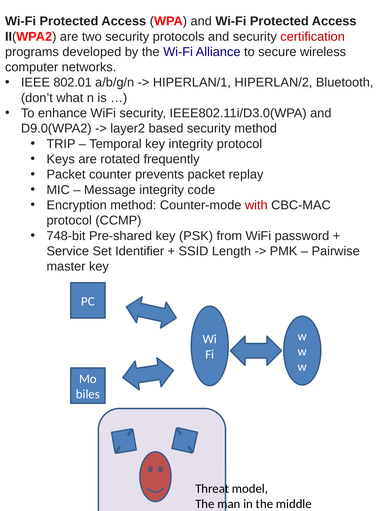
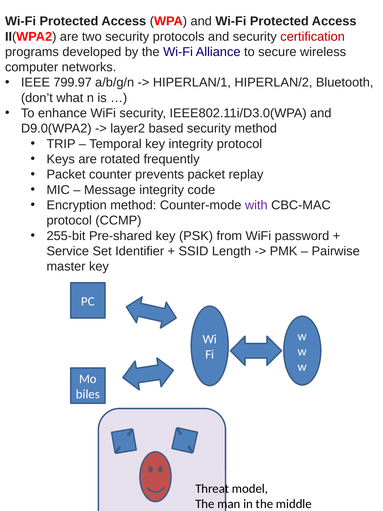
802.01: 802.01 -> 799.97
with colour: red -> purple
748-bit: 748-bit -> 255-bit
